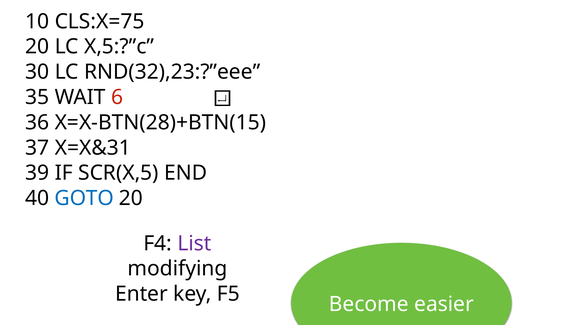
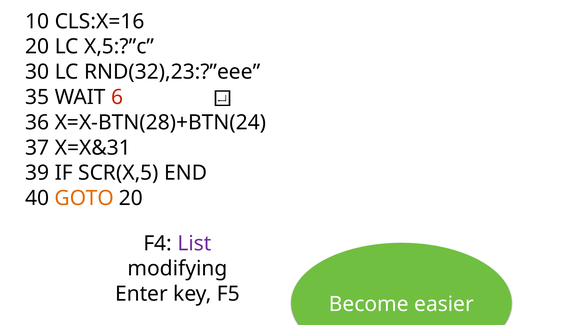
CLS:X=75: CLS:X=75 -> CLS:X=16
X=X-BTN(28)+BTN(15: X=X-BTN(28)+BTN(15 -> X=X-BTN(28)+BTN(24
GOTO colour: blue -> orange
